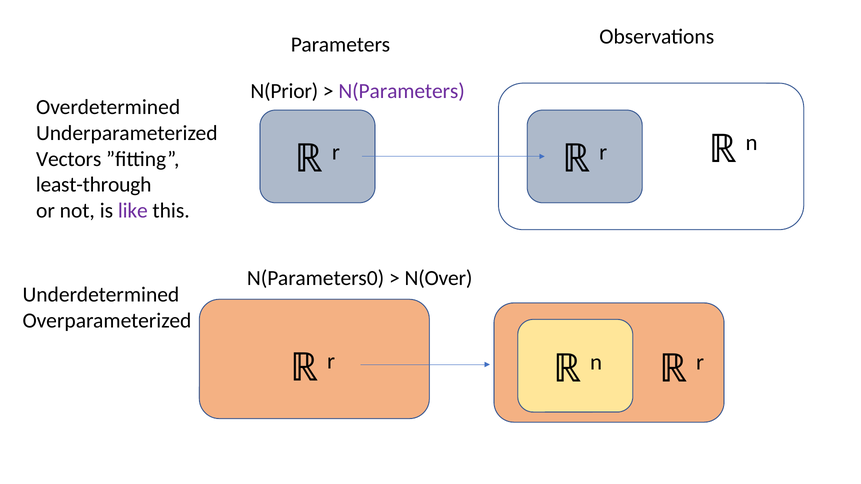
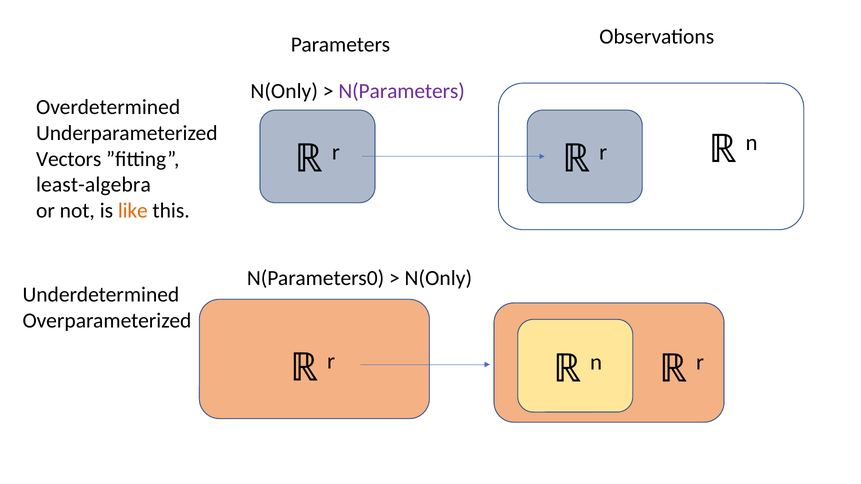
N(Prior at (284, 91): N(Prior -> N(Only
least-through: least-through -> least-algebra
like colour: purple -> orange
N(Over at (439, 278): N(Over -> N(Only
